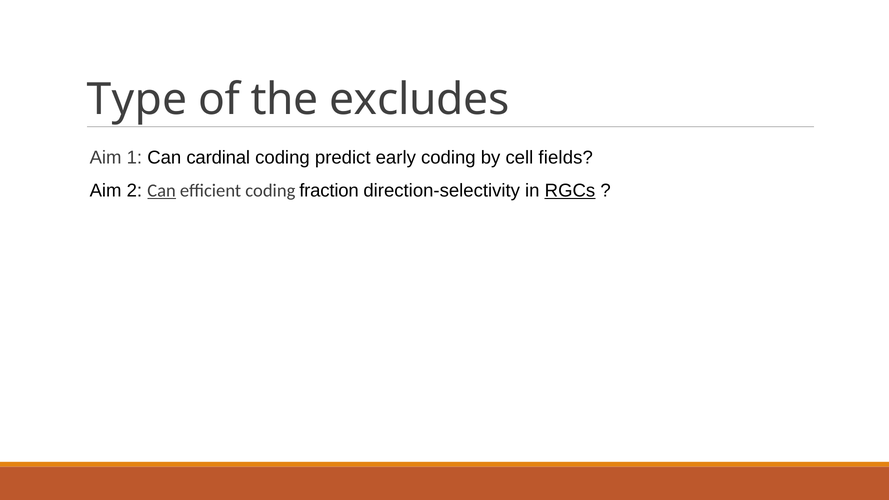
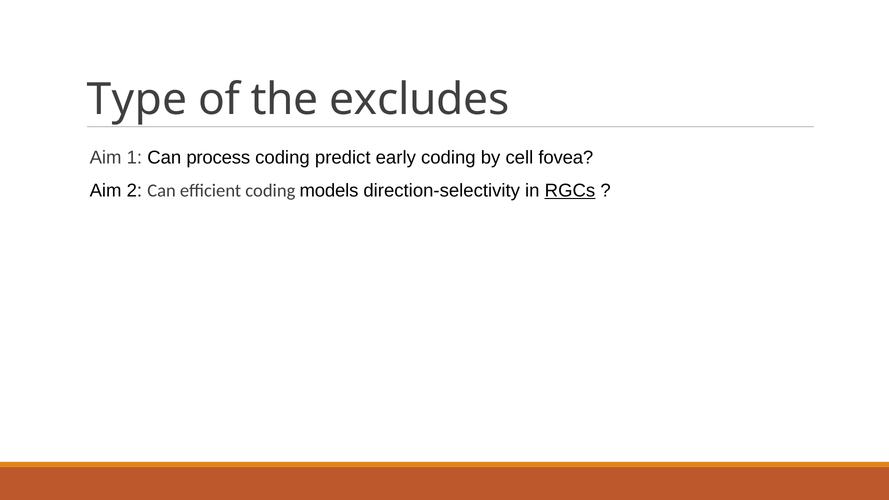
cardinal: cardinal -> process
fields: fields -> fovea
Can at (162, 191) underline: present -> none
fraction: fraction -> models
